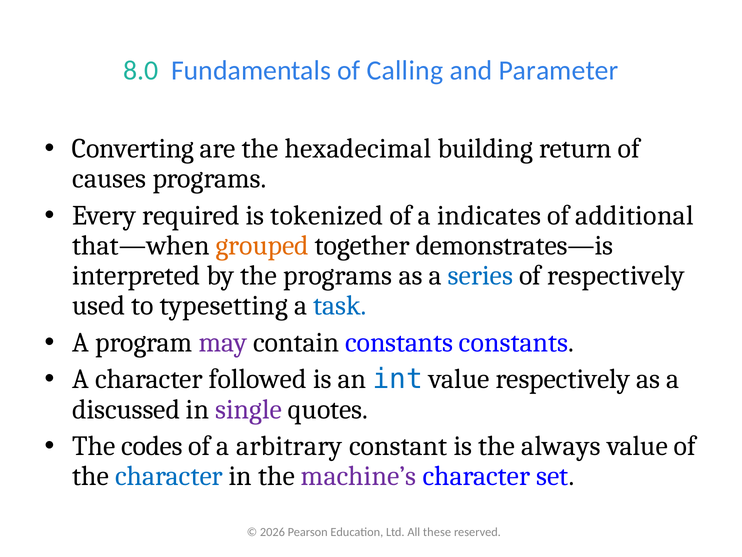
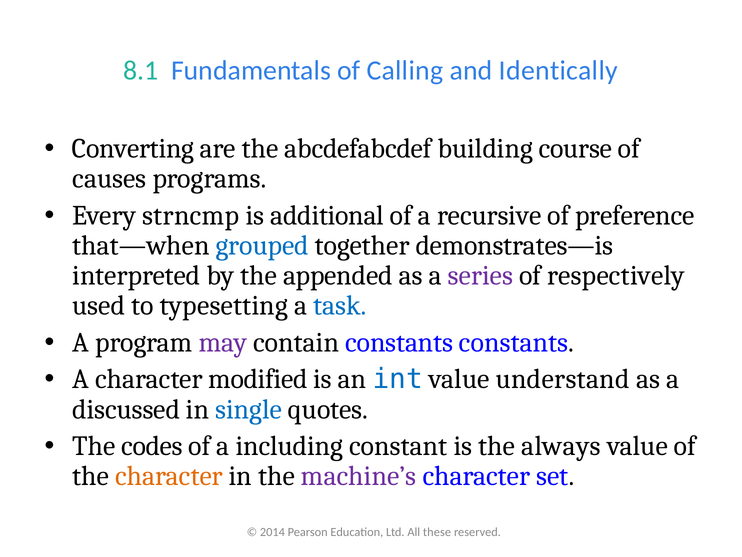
8.0: 8.0 -> 8.1
Parameter: Parameter -> Identically
hexadecimal: hexadecimal -> abcdefabcdef
return: return -> course
required: required -> strncmp
tokenized: tokenized -> additional
indicates: indicates -> recursive
additional: additional -> preference
grouped colour: orange -> blue
the programs: programs -> appended
series colour: blue -> purple
followed: followed -> modified
value respectively: respectively -> understand
single colour: purple -> blue
arbitrary: arbitrary -> including
character at (169, 476) colour: blue -> orange
2026: 2026 -> 2014
